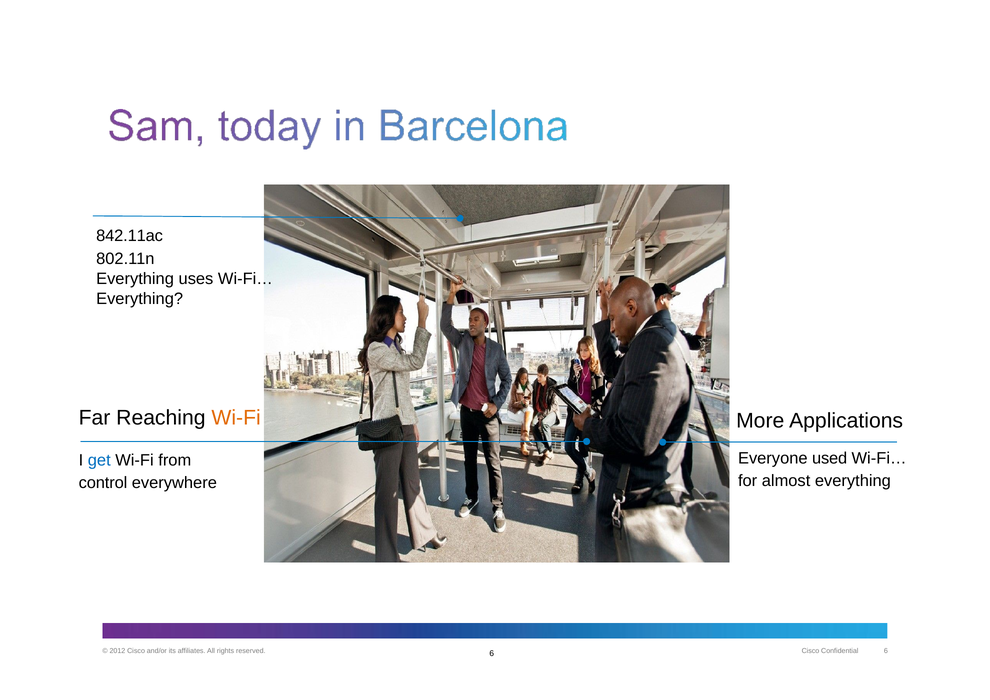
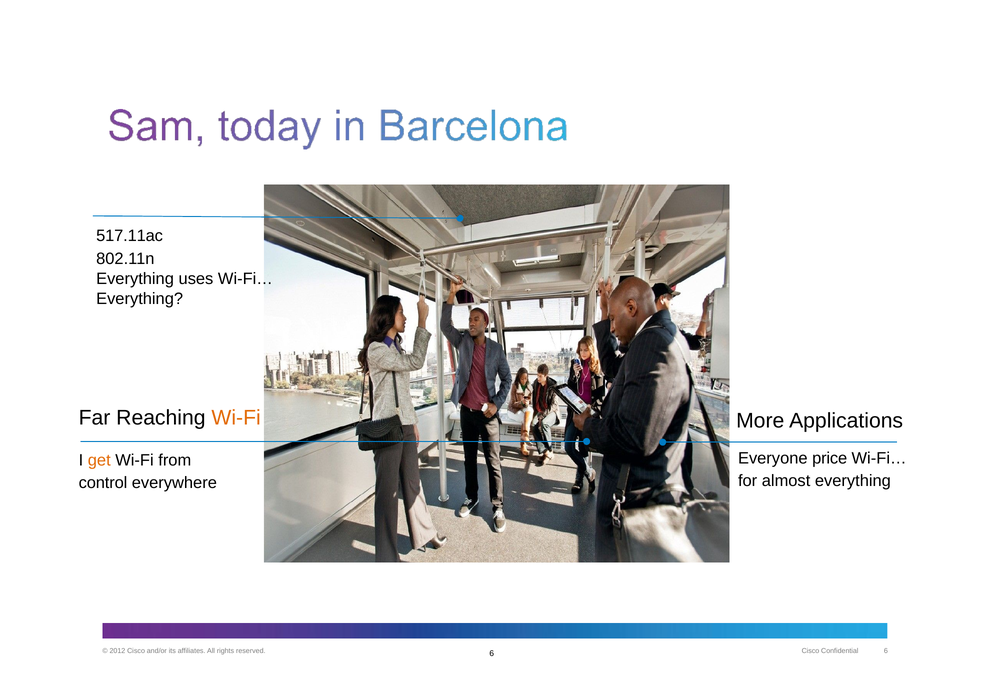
842.11ac: 842.11ac -> 517.11ac
used: used -> price
get colour: blue -> orange
